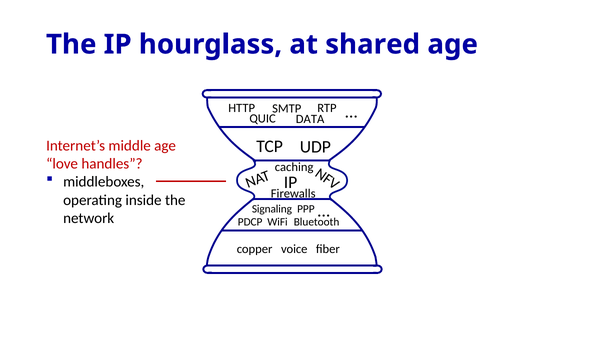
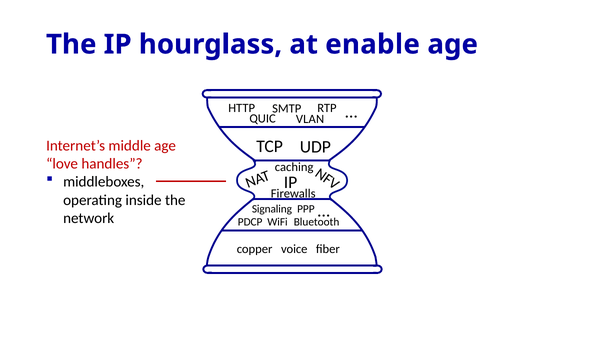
shared: shared -> enable
DATA: DATA -> VLAN
